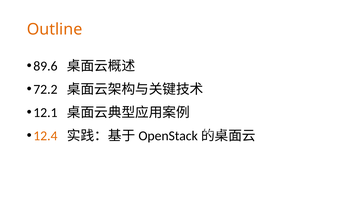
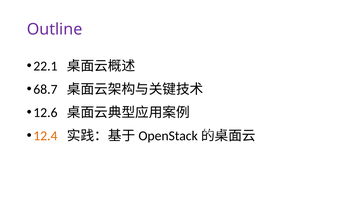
Outline colour: orange -> purple
89.6: 89.6 -> 22.1
72.2: 72.2 -> 68.7
12.1: 12.1 -> 12.6
